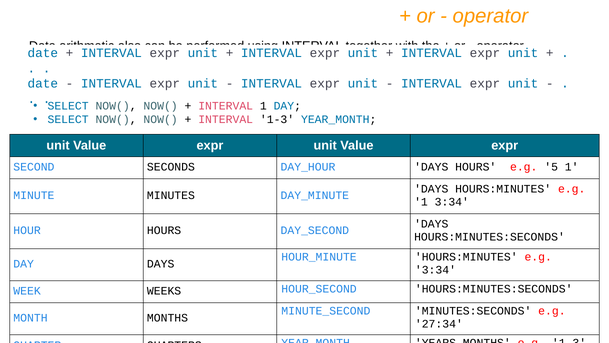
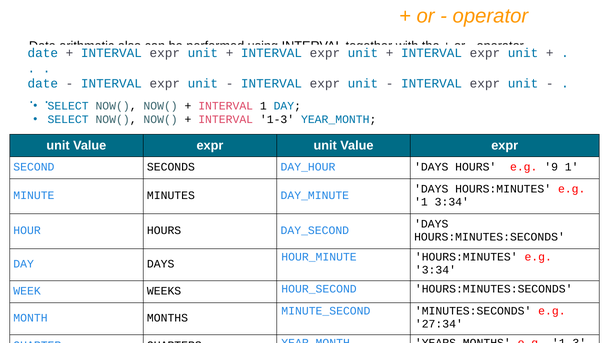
5: 5 -> 9
